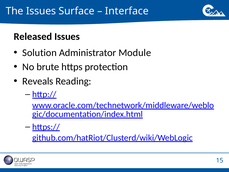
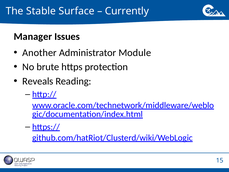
The Issues: Issues -> Stable
Interface: Interface -> Currently
Released: Released -> Manager
Solution: Solution -> Another
